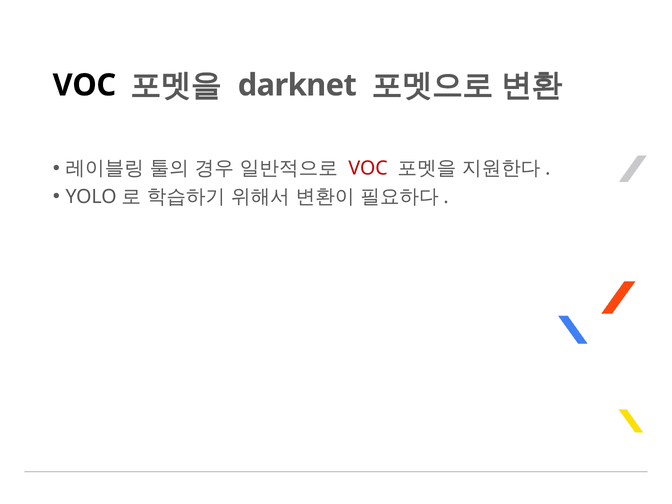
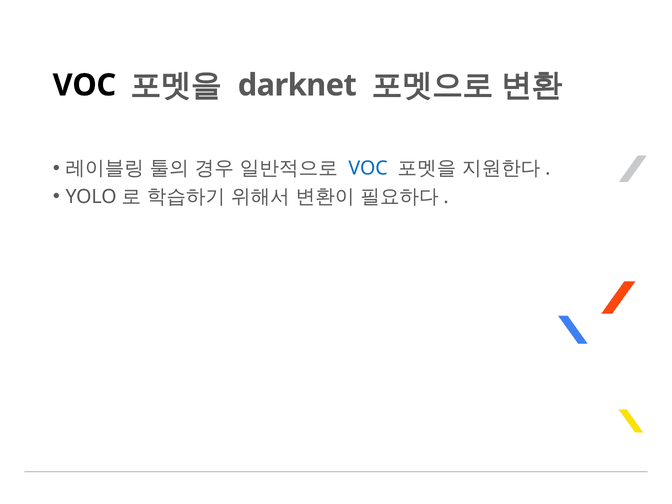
VOC at (368, 168) colour: red -> blue
